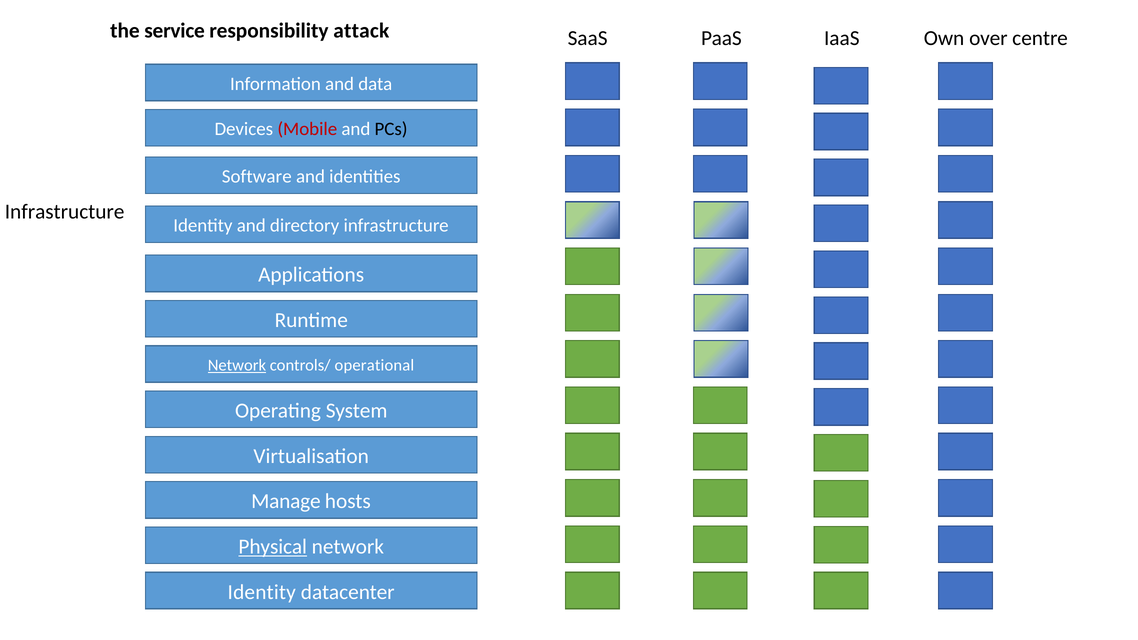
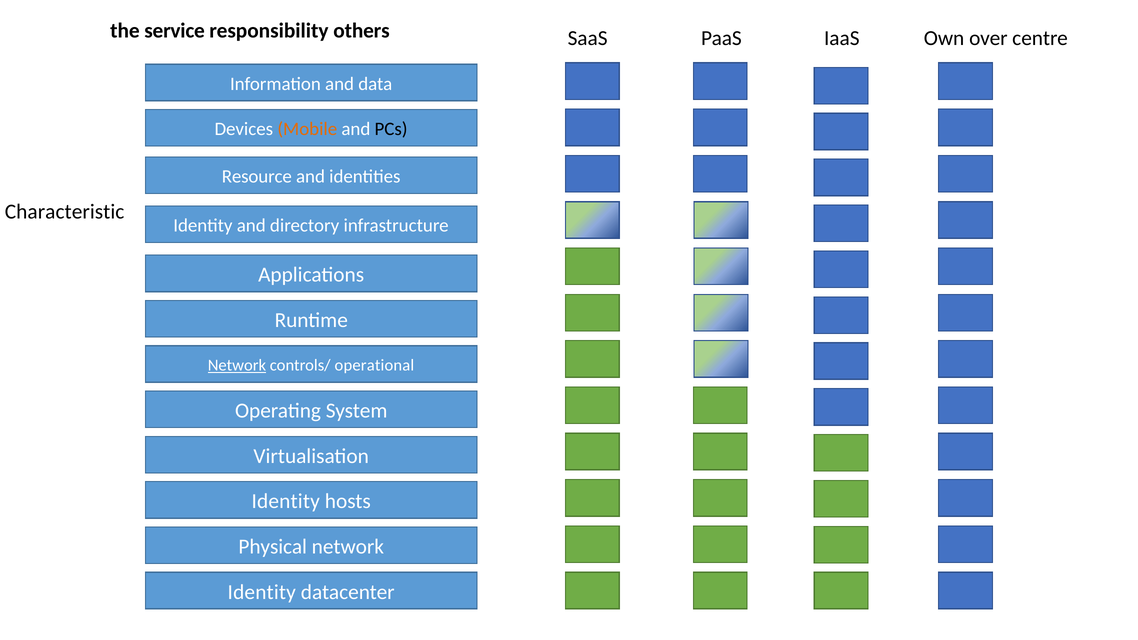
attack: attack -> others
Mobile colour: red -> orange
Software: Software -> Resource
Infrastructure at (65, 212): Infrastructure -> Characteristic
Manage at (286, 501): Manage -> Identity
Physical underline: present -> none
